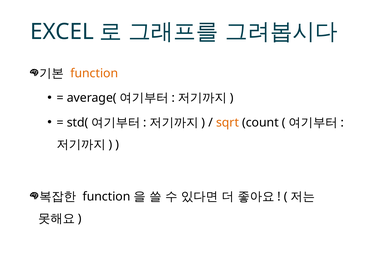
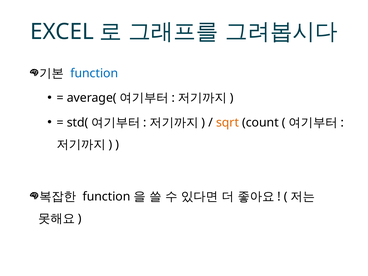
function at (94, 73) colour: orange -> blue
